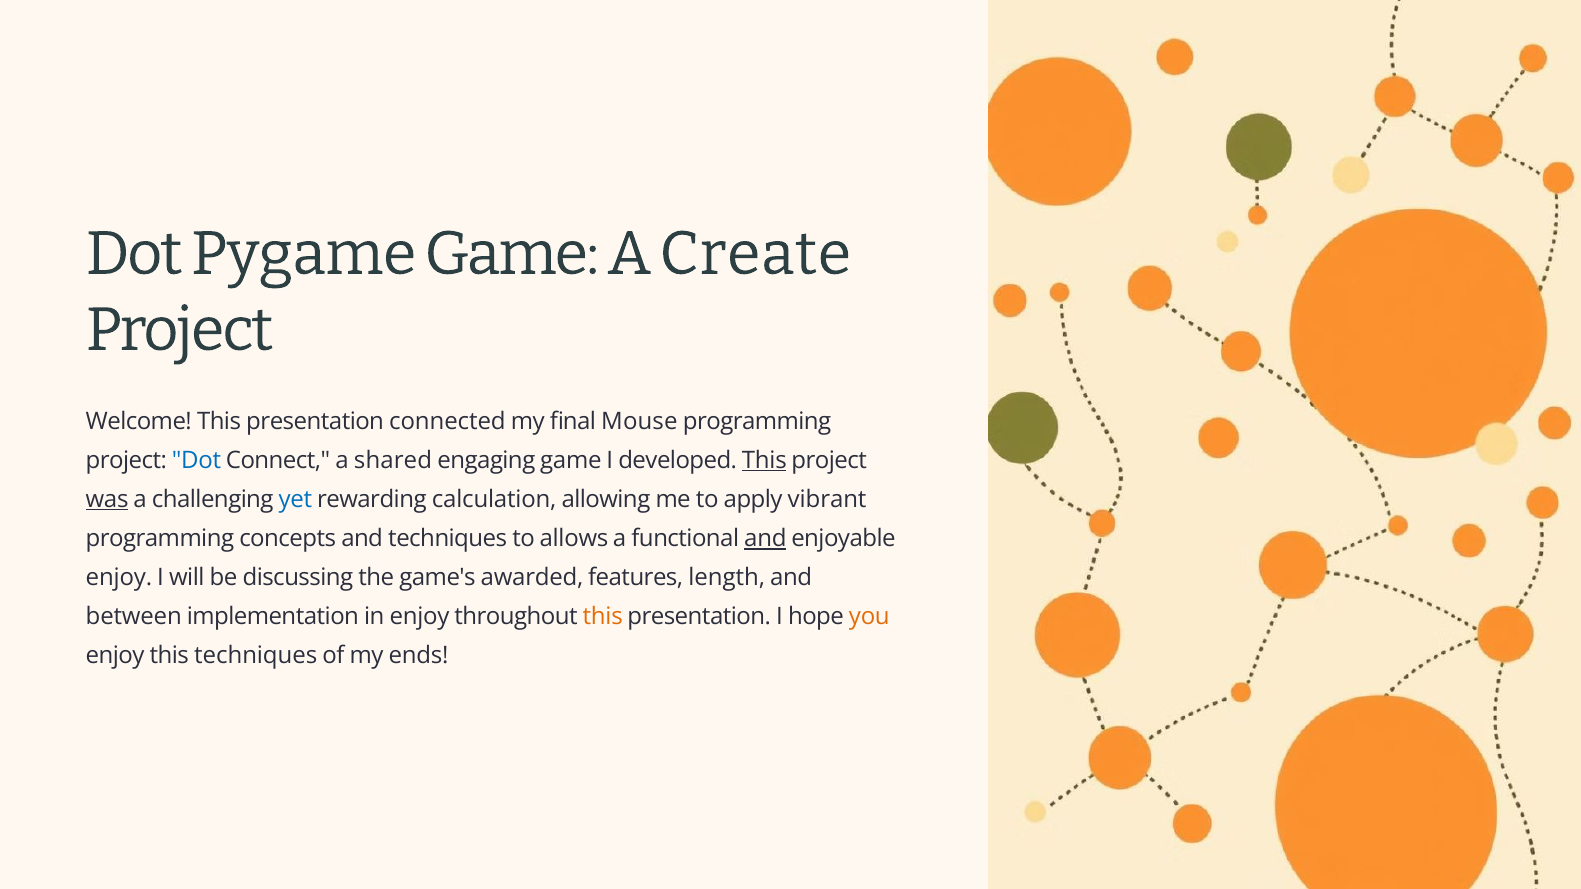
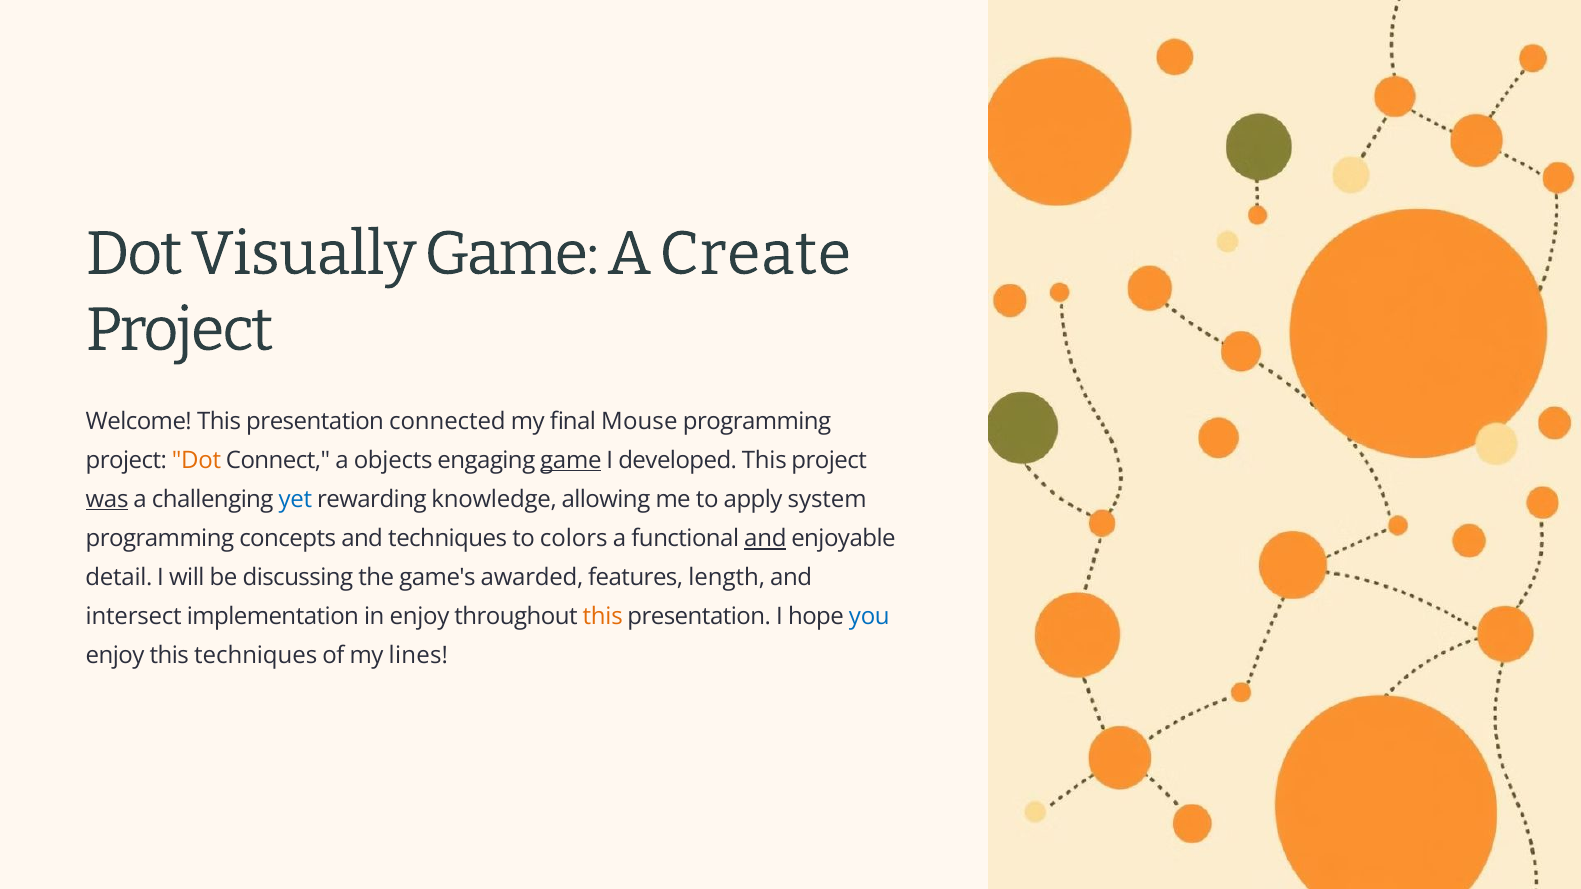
Pygame: Pygame -> Visually
Dot at (197, 460) colour: blue -> orange
shared: shared -> objects
game at (571, 460) underline: none -> present
This at (764, 460) underline: present -> none
calculation: calculation -> knowledge
vibrant: vibrant -> system
allows: allows -> colors
enjoy at (119, 578): enjoy -> detail
between: between -> intersect
you colour: orange -> blue
ends: ends -> lines
